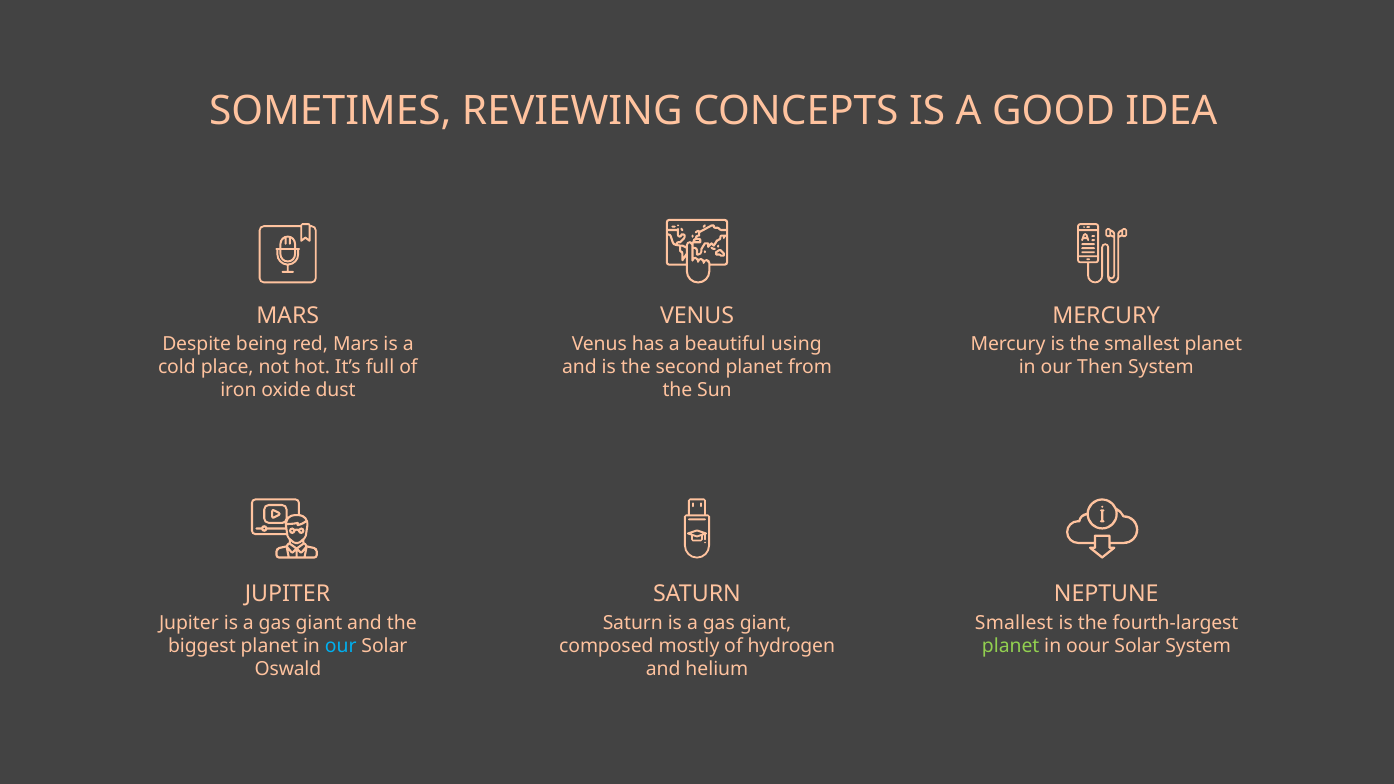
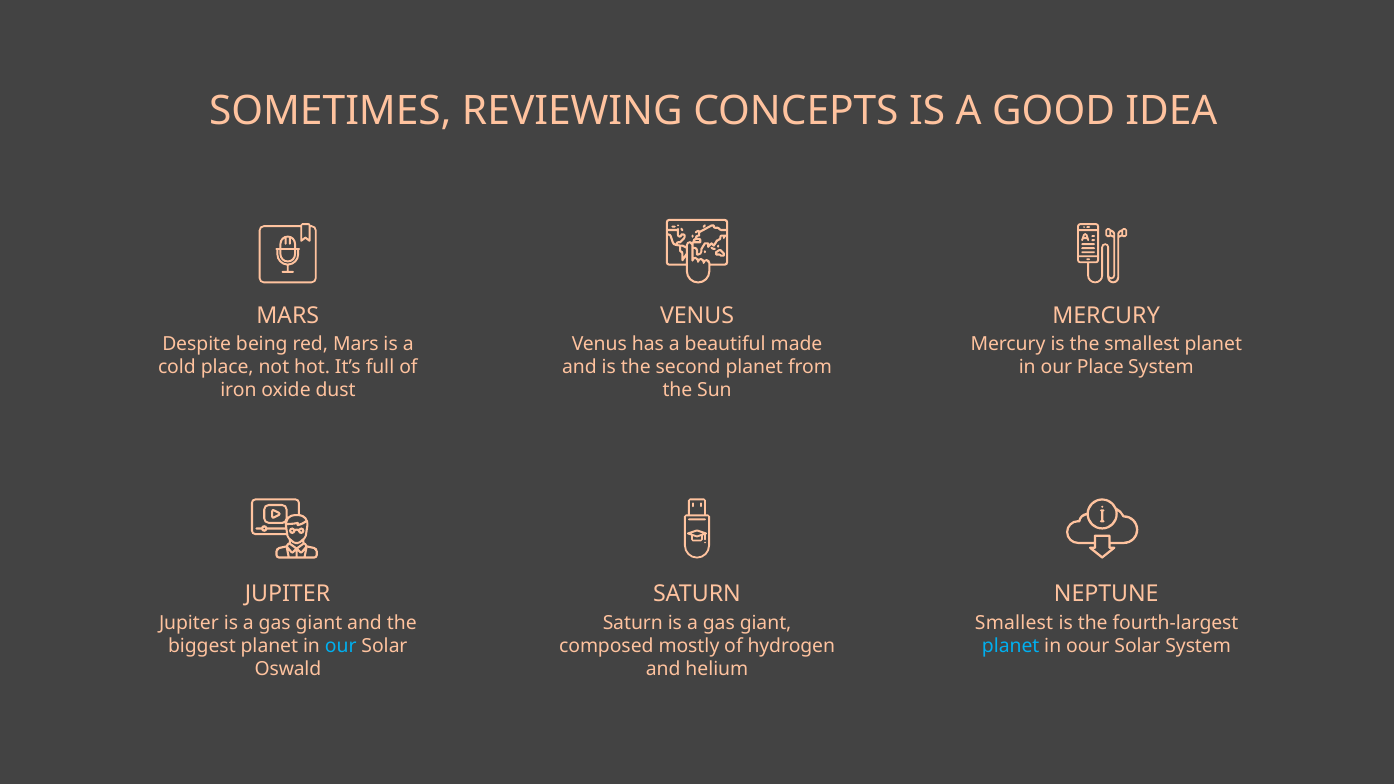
using: using -> made
our Then: Then -> Place
planet at (1011, 646) colour: light green -> light blue
